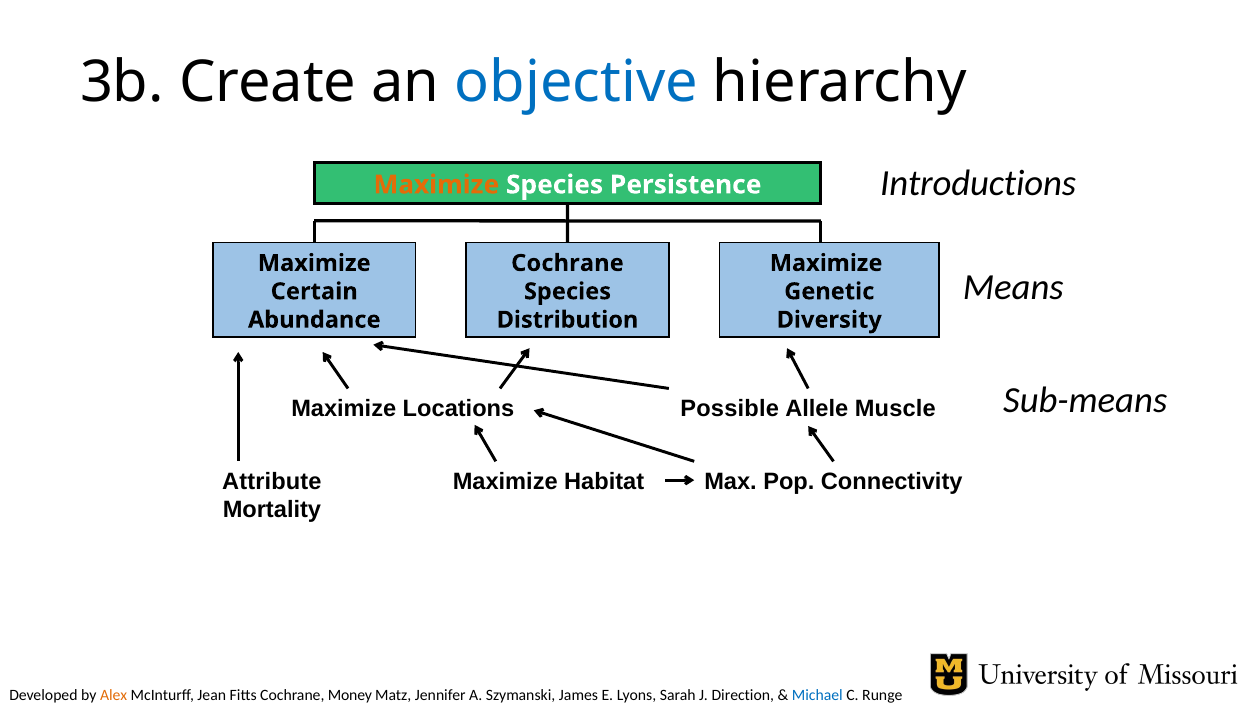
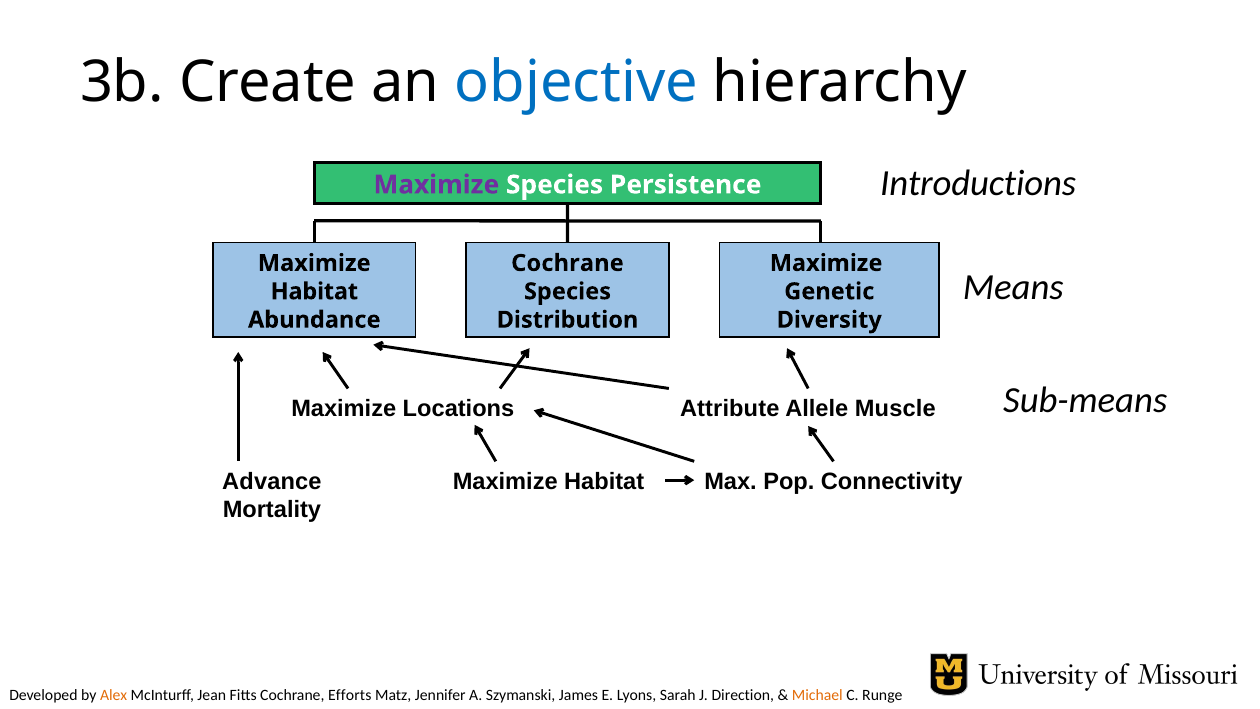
Maximize at (436, 185) colour: orange -> purple
Certain at (314, 291): Certain -> Habitat
Possible: Possible -> Attribute
Attribute: Attribute -> Advance
Money: Money -> Efforts
Michael colour: blue -> orange
